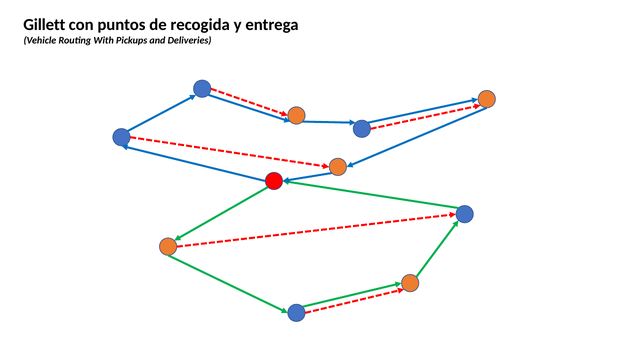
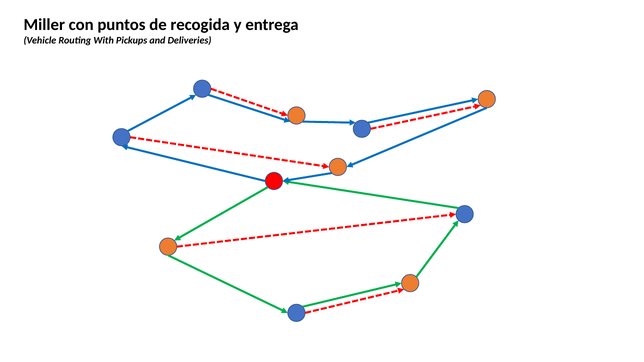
Gillett: Gillett -> Miller
